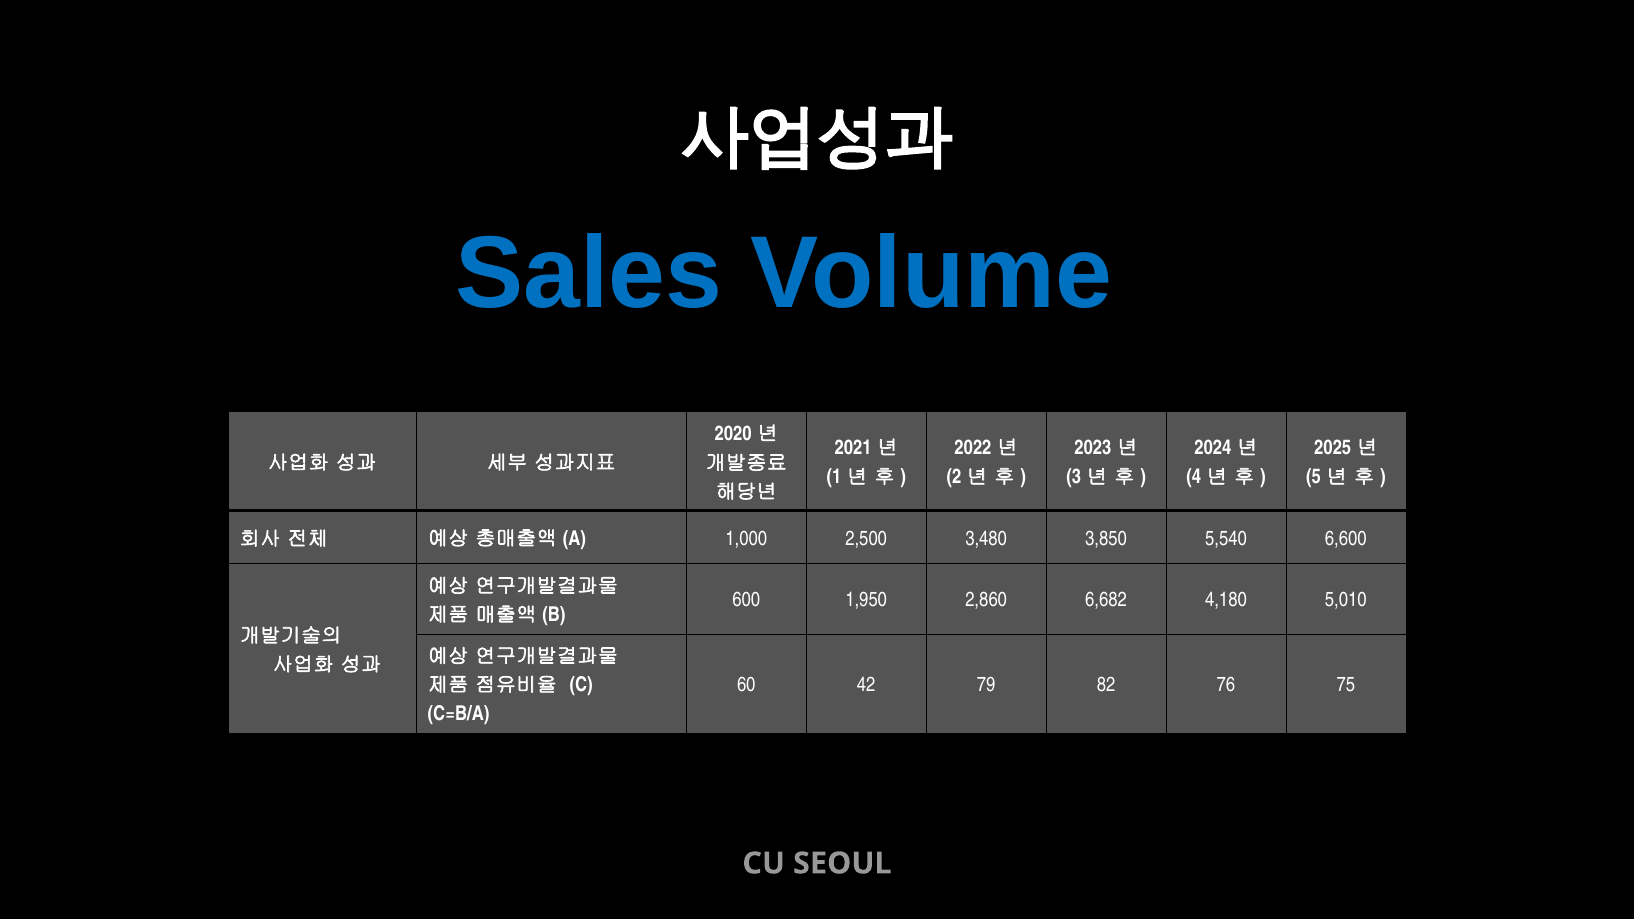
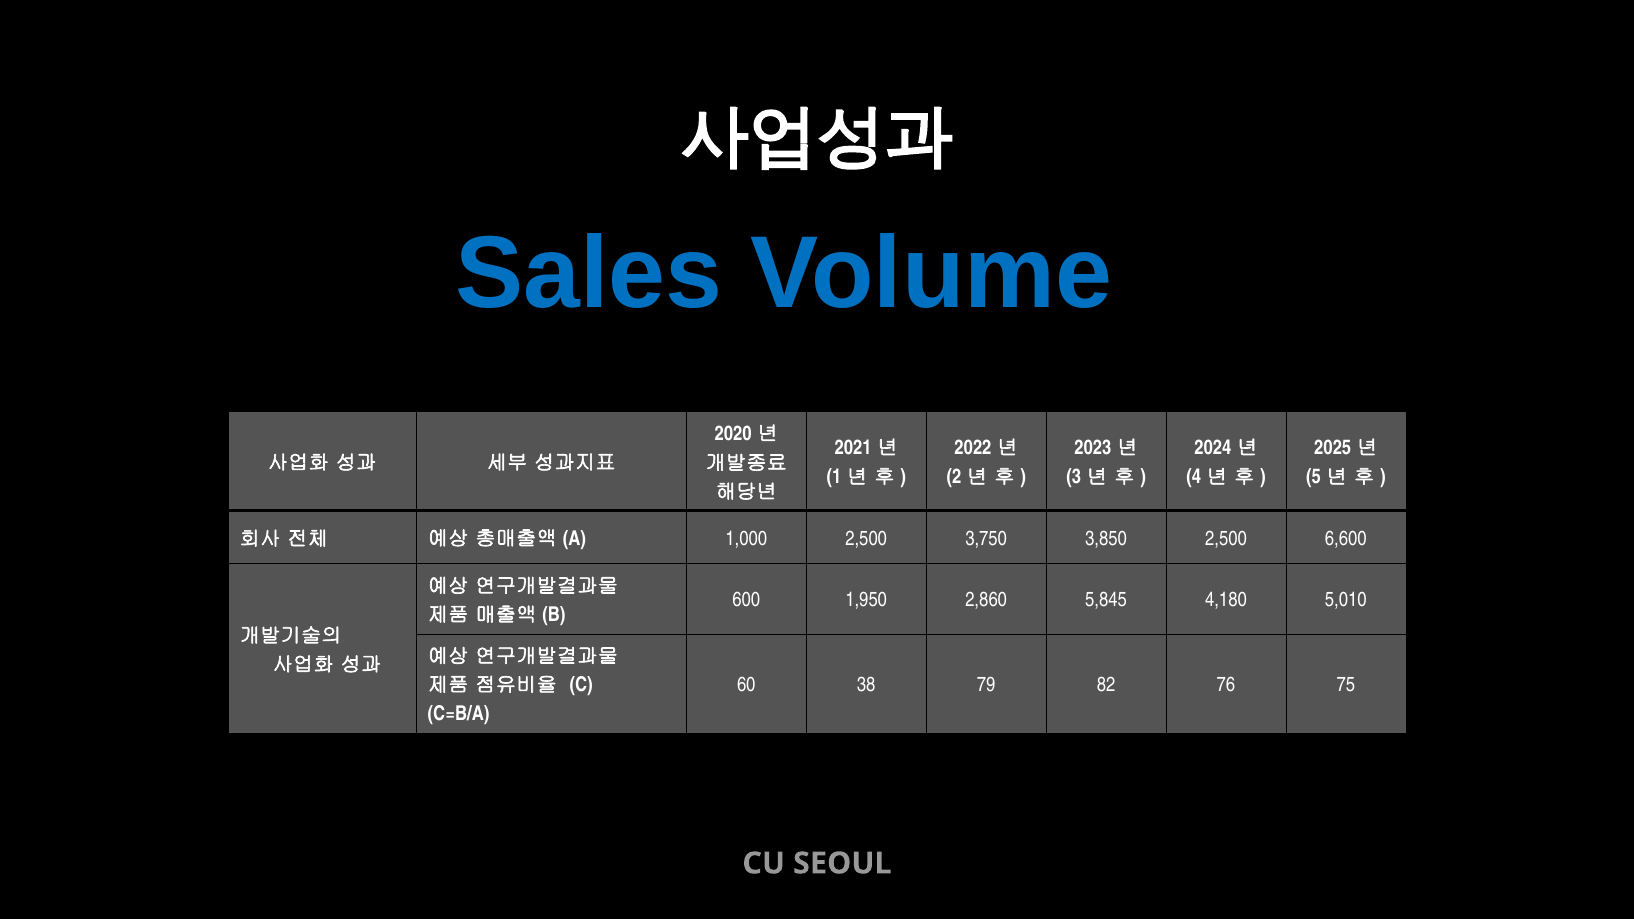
3,480: 3,480 -> 3,750
3,850 5,540: 5,540 -> 2,500
6,682: 6,682 -> 5,845
42: 42 -> 38
